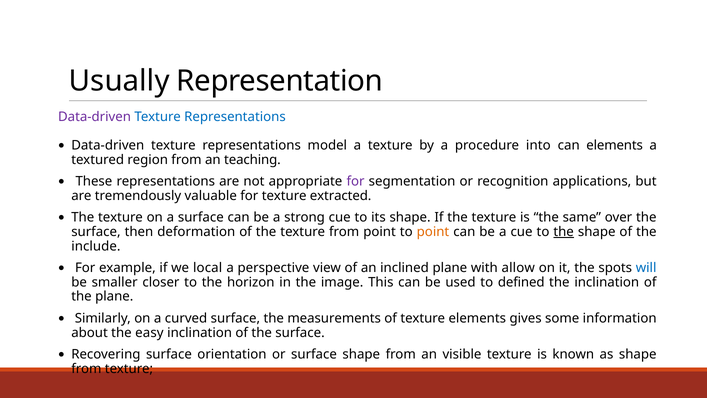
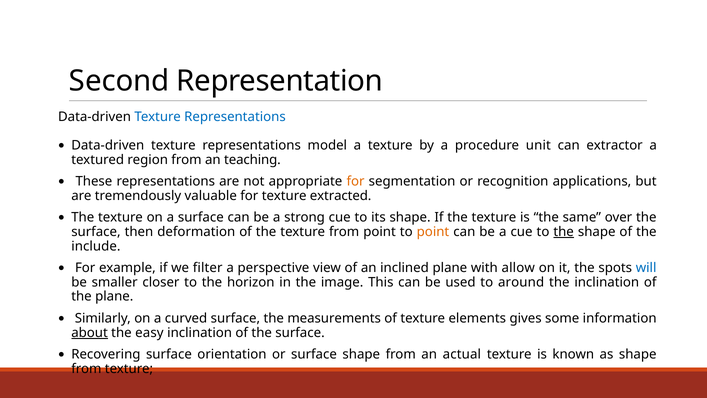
Usually: Usually -> Second
Data-driven at (95, 117) colour: purple -> black
into: into -> unit
can elements: elements -> extractor
for at (356, 181) colour: purple -> orange
local: local -> filter
defined: defined -> around
about underline: none -> present
visible: visible -> actual
